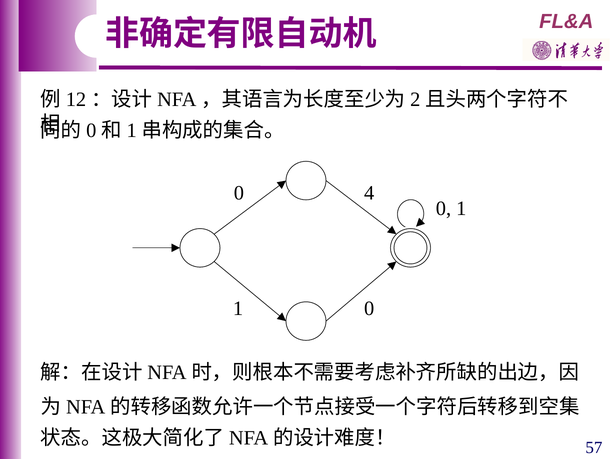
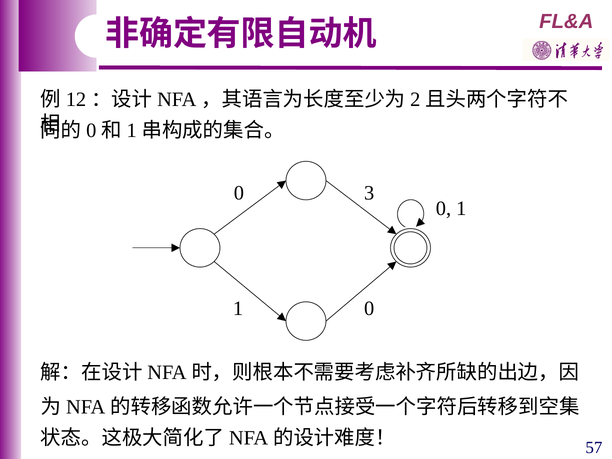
4: 4 -> 3
